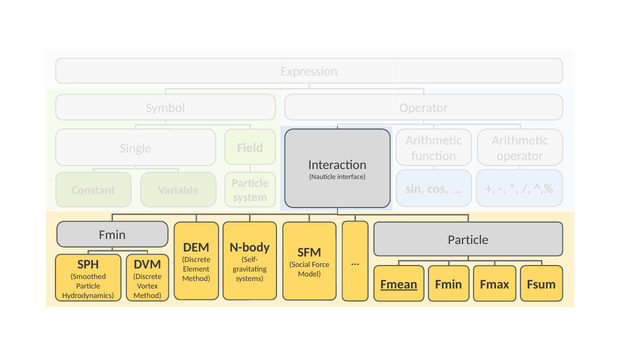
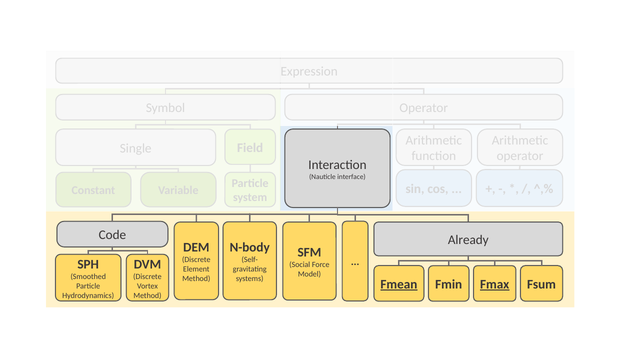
Fmin at (112, 235): Fmin -> Code
Particle at (468, 240): Particle -> Already
Fmax underline: none -> present
